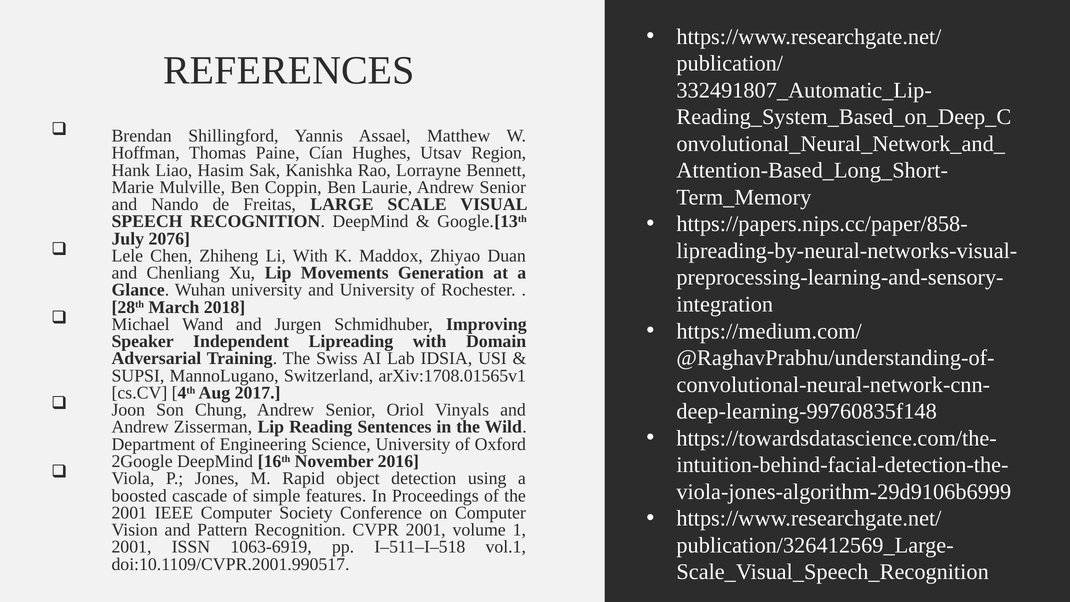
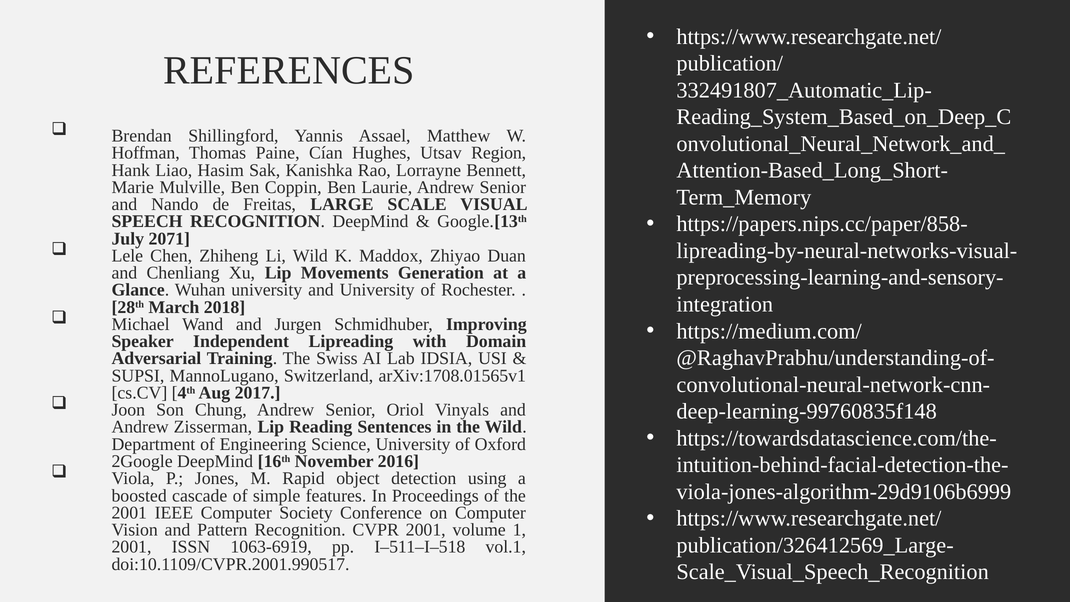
2076: 2076 -> 2071
Li With: With -> Wild
